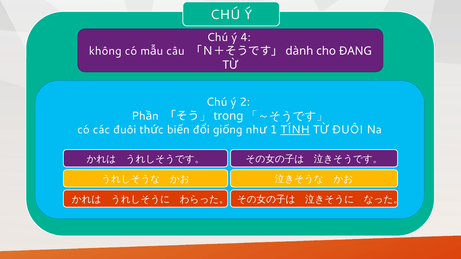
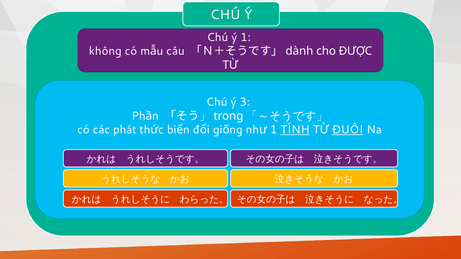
ý 4: 4 -> 1
ĐANG: ĐANG -> ĐƯỢC
2: 2 -> 3
các đuôi: đuôi -> phát
ĐUÔI at (347, 130) underline: none -> present
